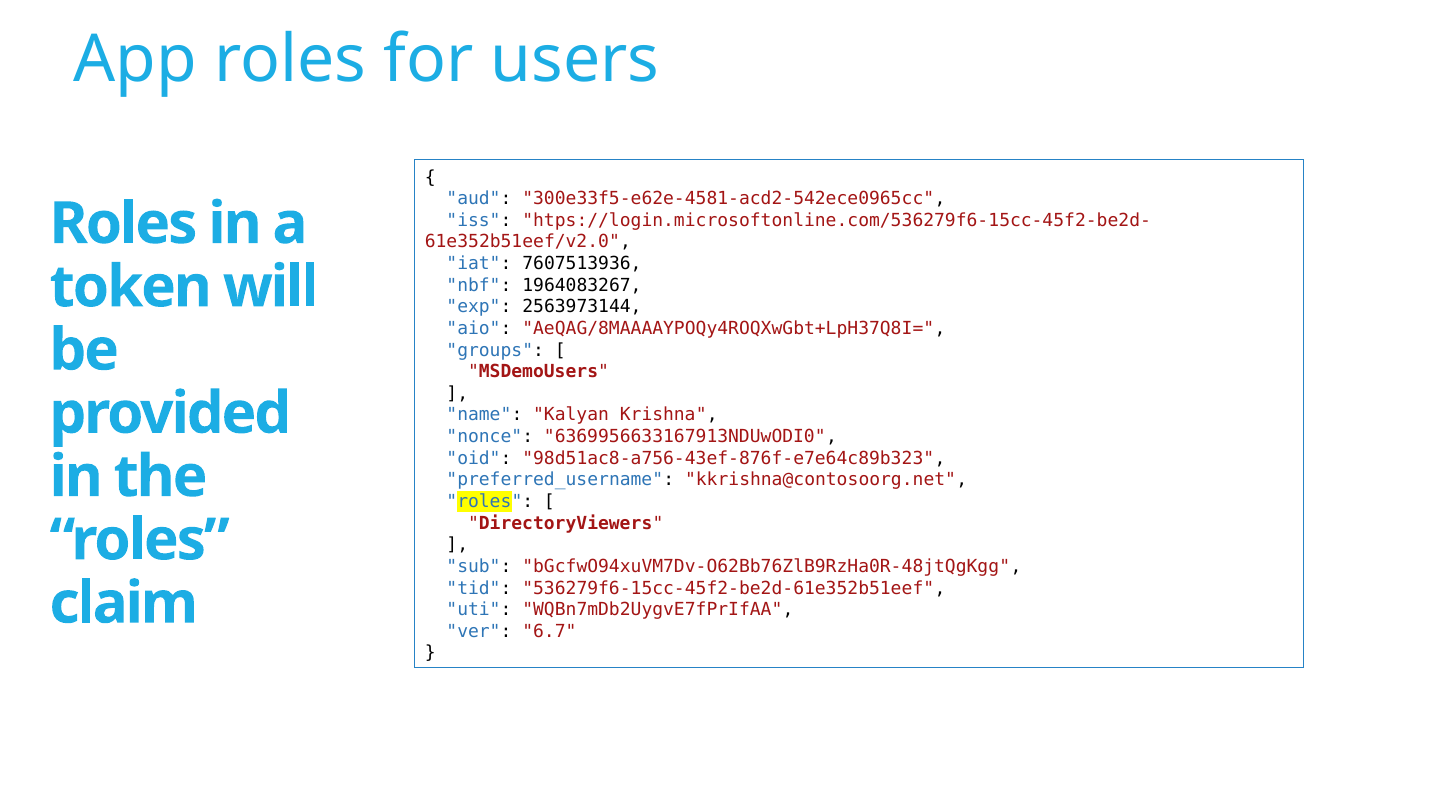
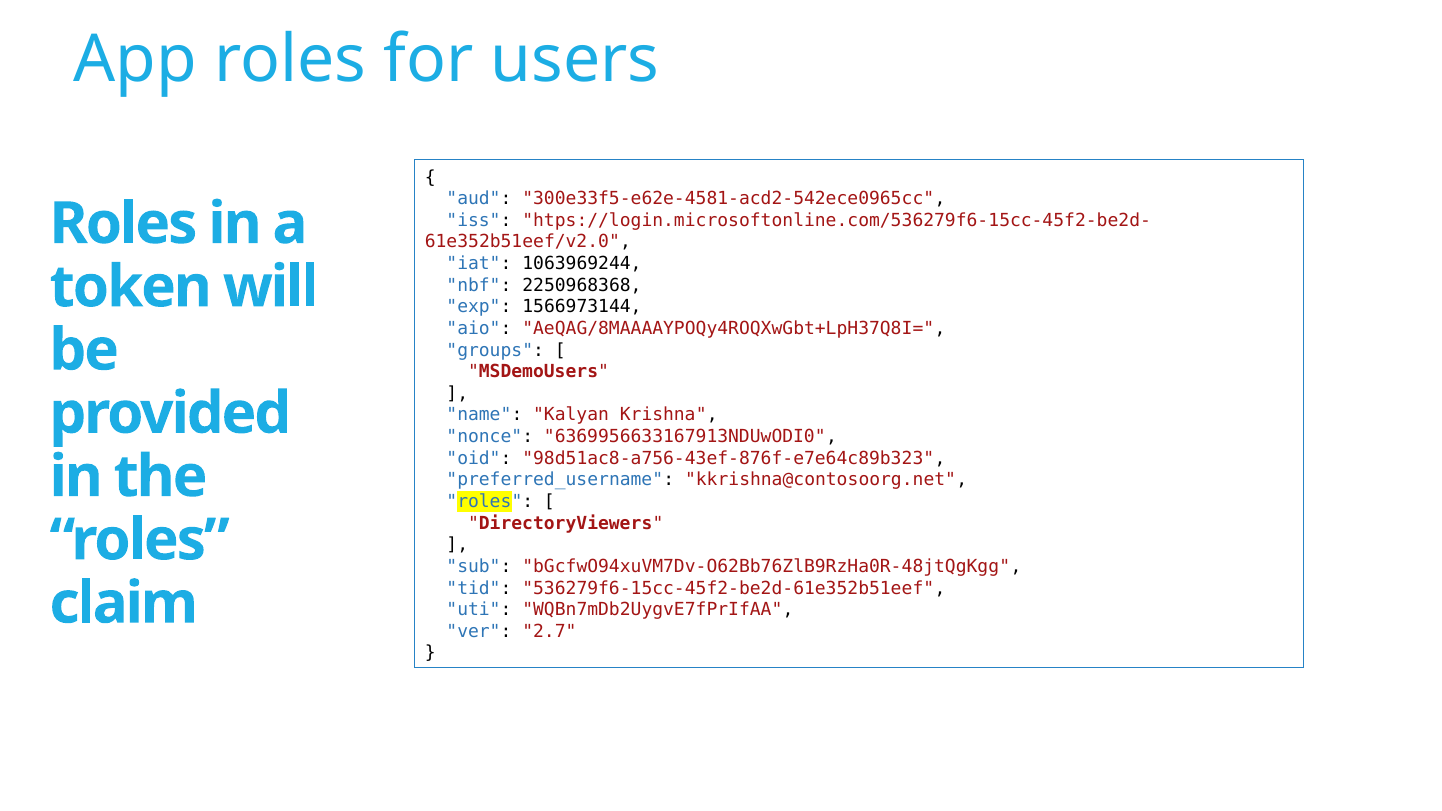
7607513936: 7607513936 -> 1063969244
1964083267: 1964083267 -> 2250968368
2563973144: 2563973144 -> 1566973144
6.7: 6.7 -> 2.7
